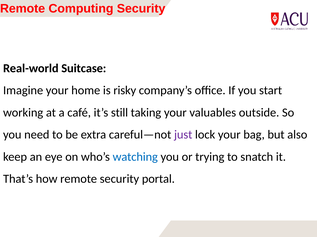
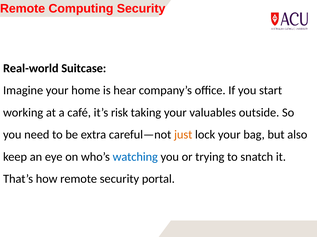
risky: risky -> hear
still: still -> risk
just colour: purple -> orange
